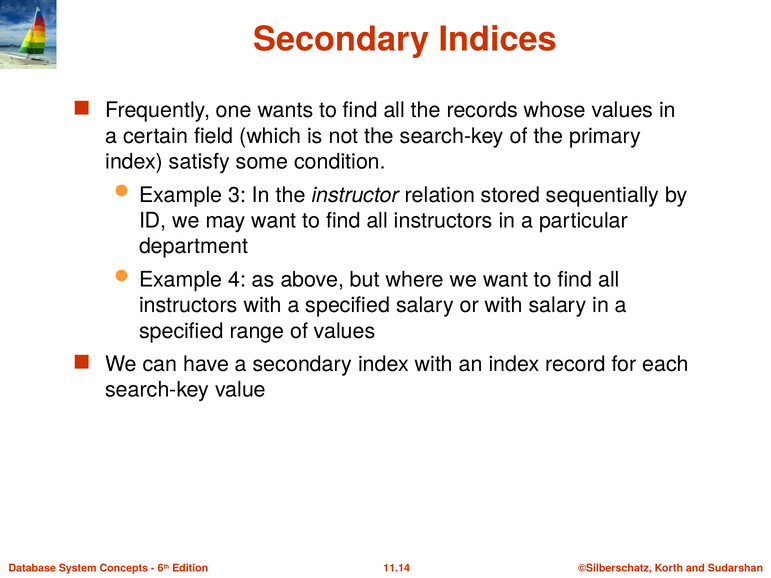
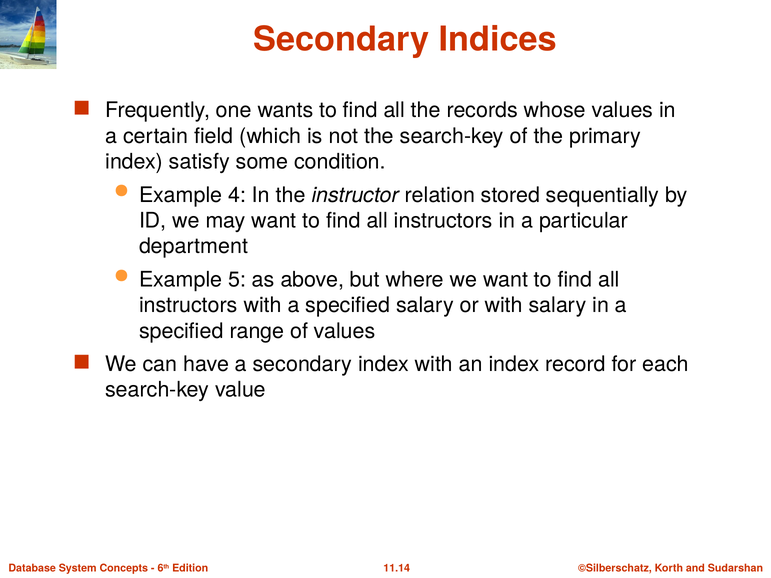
3: 3 -> 4
4: 4 -> 5
